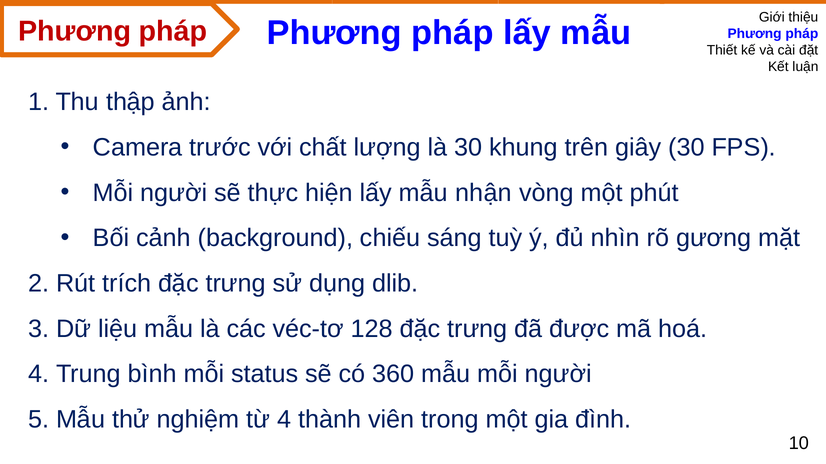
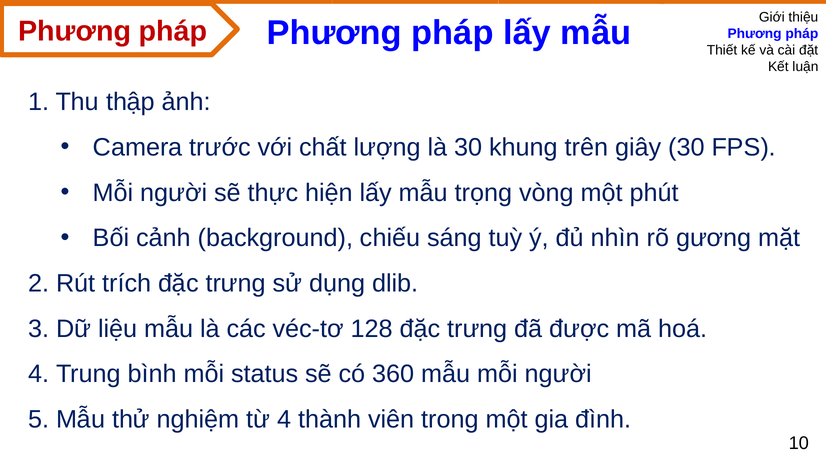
nhận: nhận -> trọng
